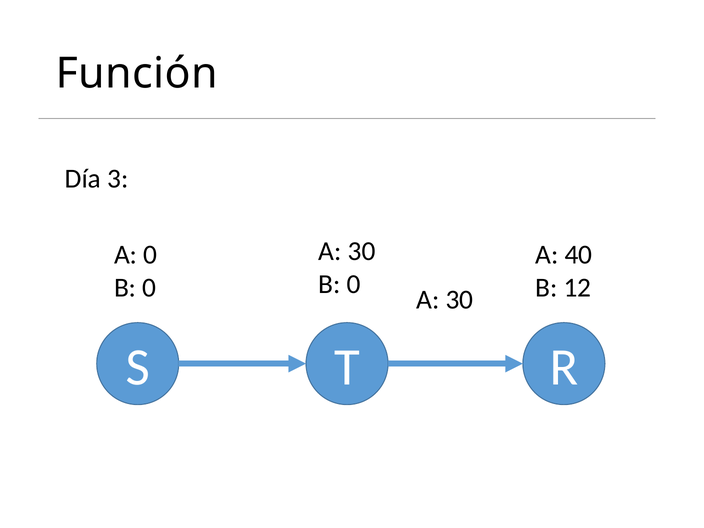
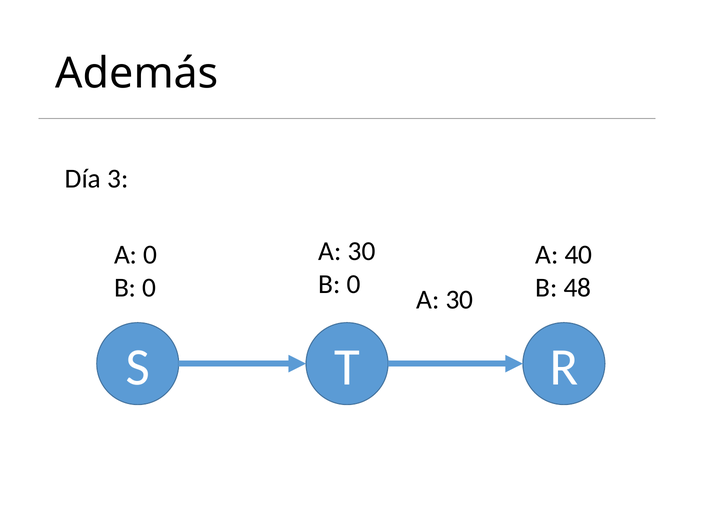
Función: Función -> Además
12: 12 -> 48
